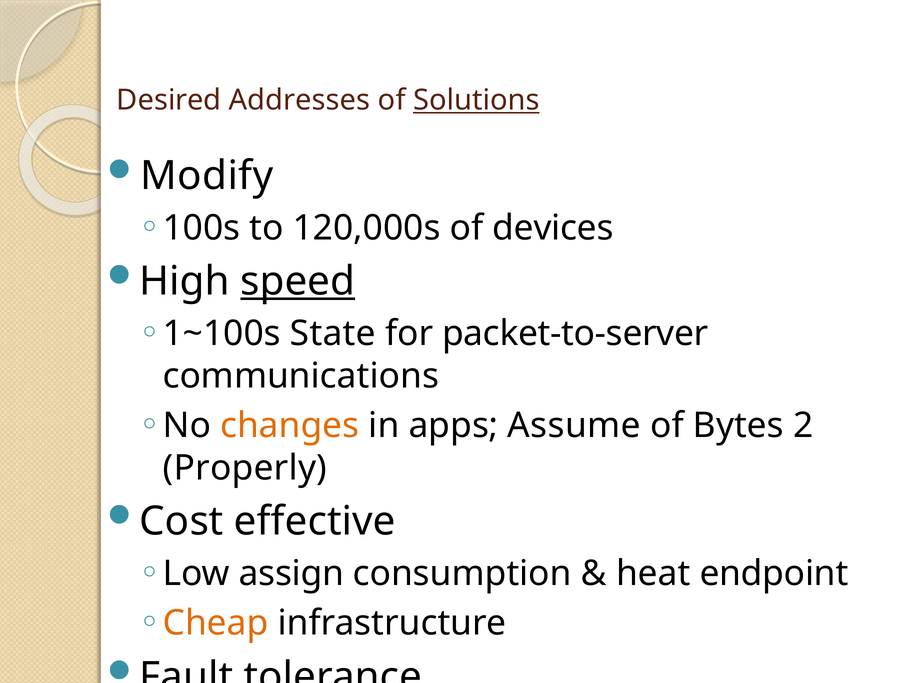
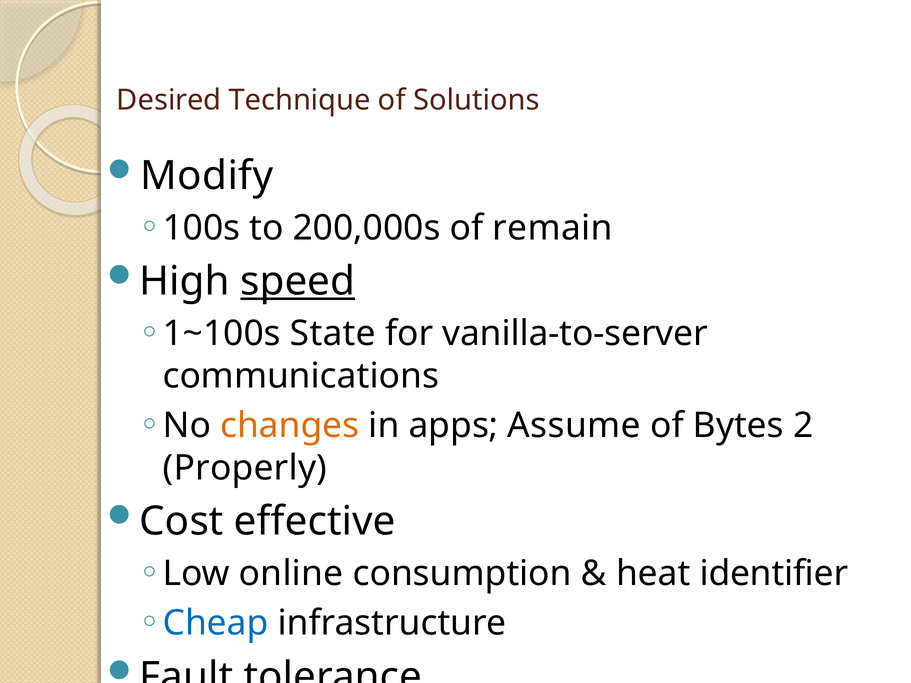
Addresses: Addresses -> Technique
Solutions underline: present -> none
120,000s: 120,000s -> 200,000s
devices: devices -> remain
packet-to-server: packet-to-server -> vanilla-to-server
assign: assign -> online
endpoint: endpoint -> identifier
Cheap colour: orange -> blue
